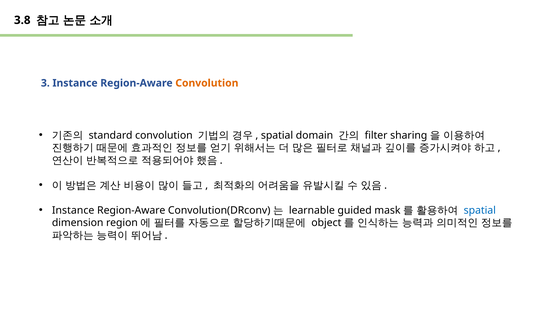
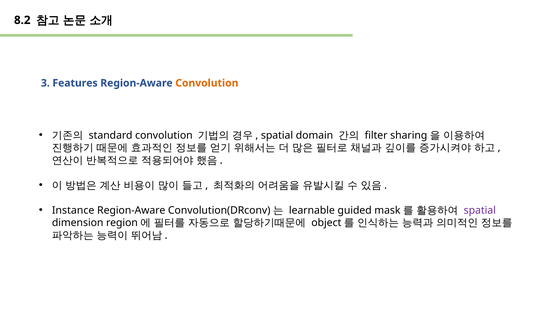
3.8: 3.8 -> 8.2
3 Instance: Instance -> Features
spatial at (480, 210) colour: blue -> purple
